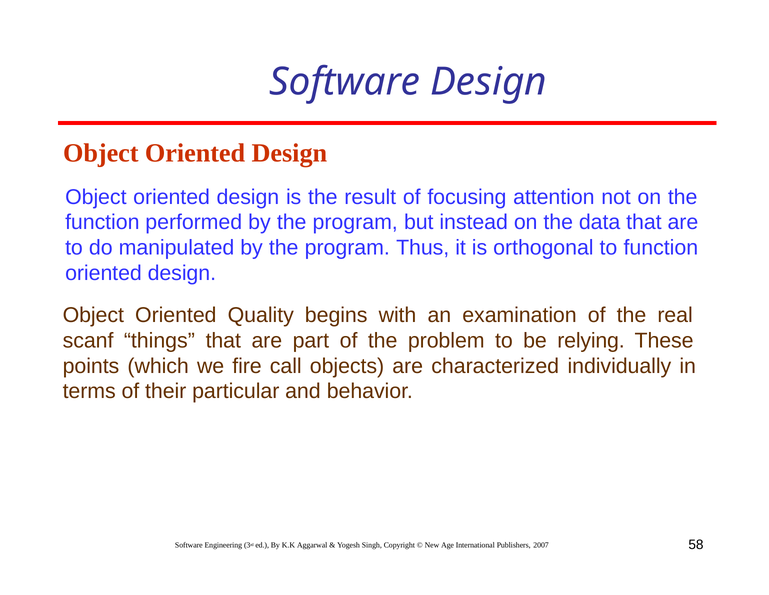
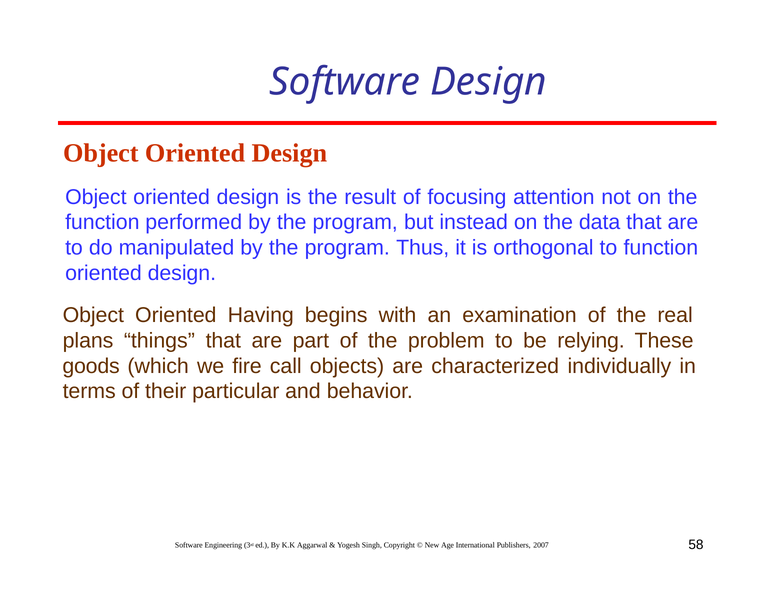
Quality: Quality -> Having
scanf: scanf -> plans
points: points -> goods
